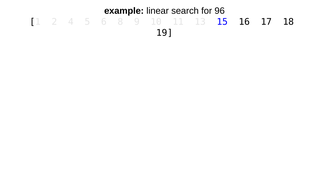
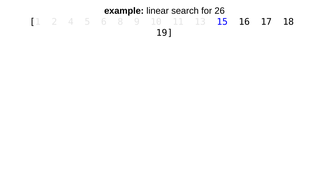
96: 96 -> 26
